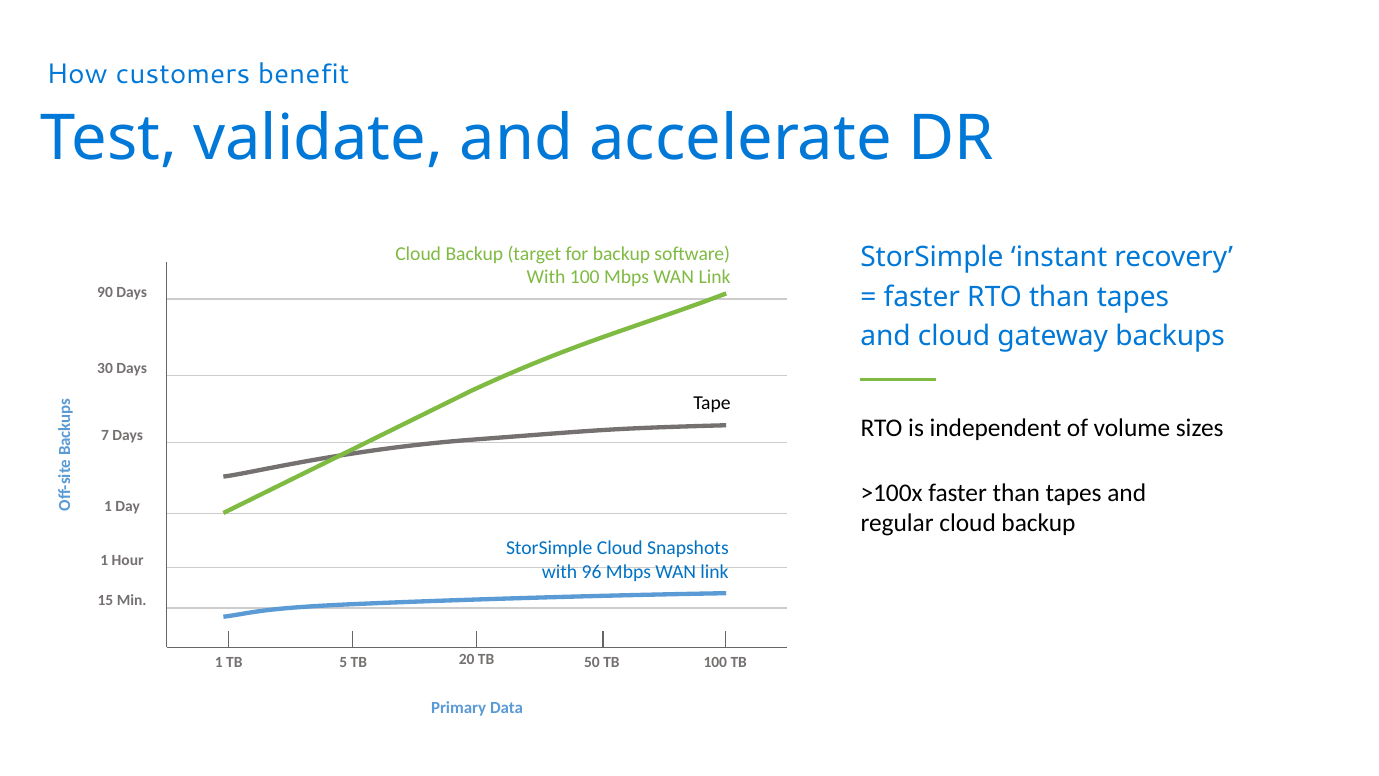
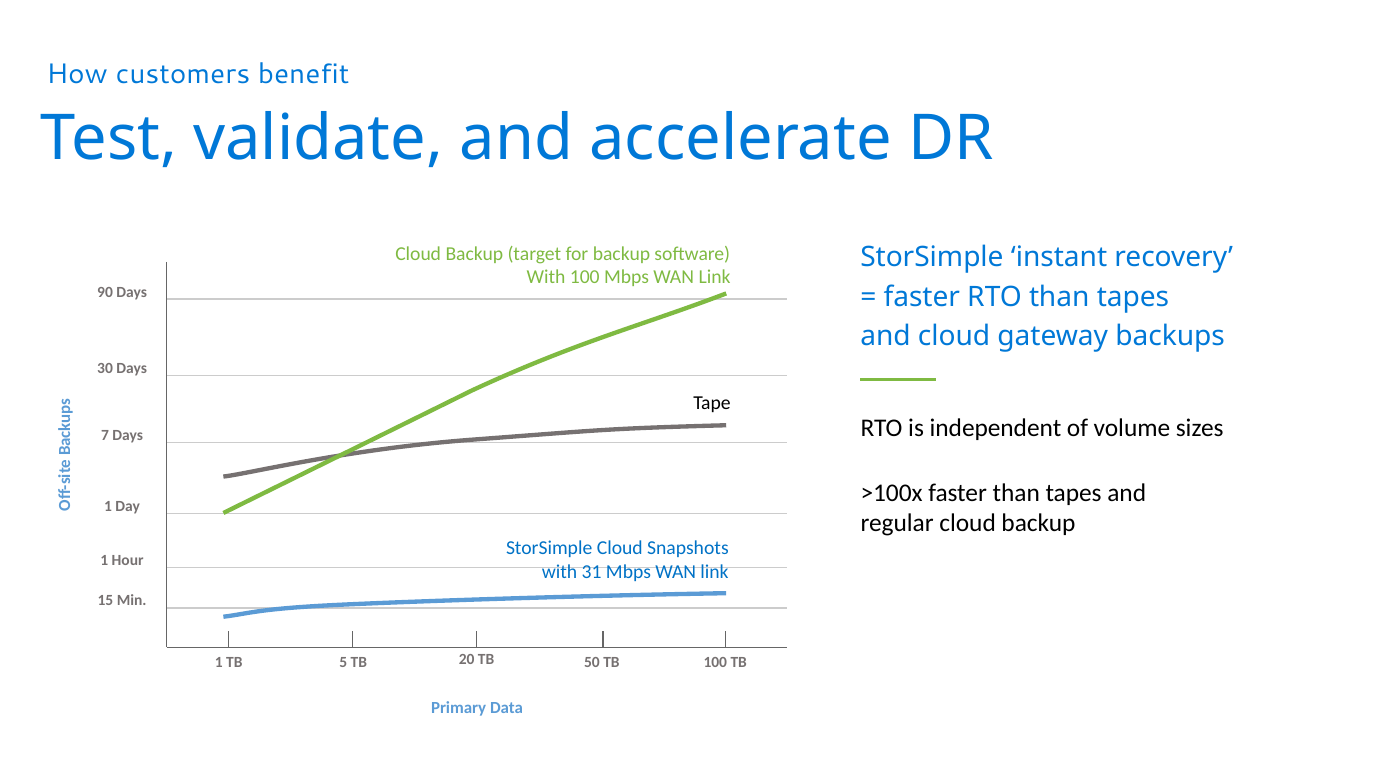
96: 96 -> 31
